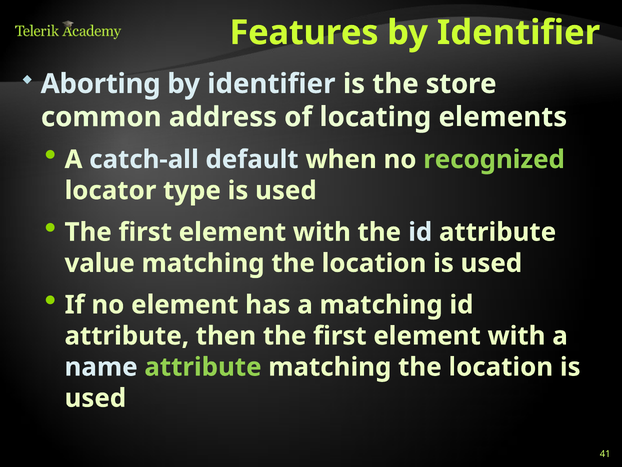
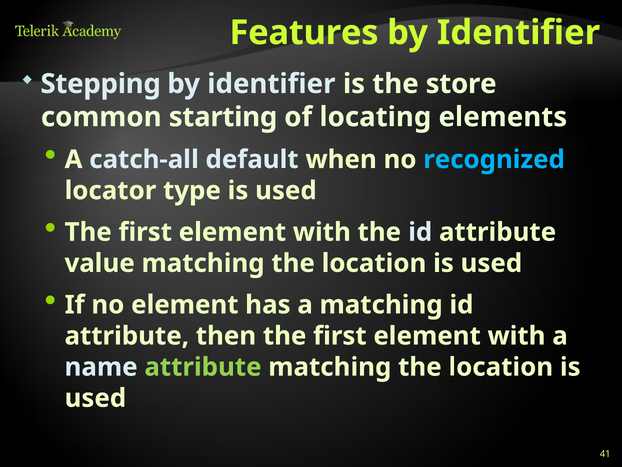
Aborting: Aborting -> Stepping
address: address -> starting
recognized colour: light green -> light blue
